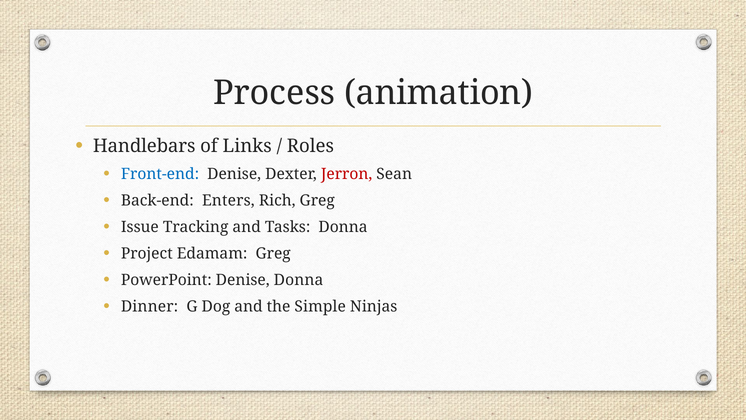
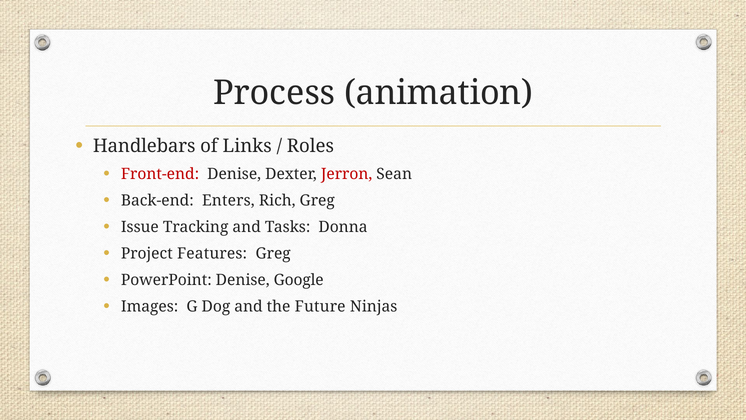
Front-end colour: blue -> red
Edamam: Edamam -> Features
Denise Donna: Donna -> Google
Dinner: Dinner -> Images
Simple: Simple -> Future
